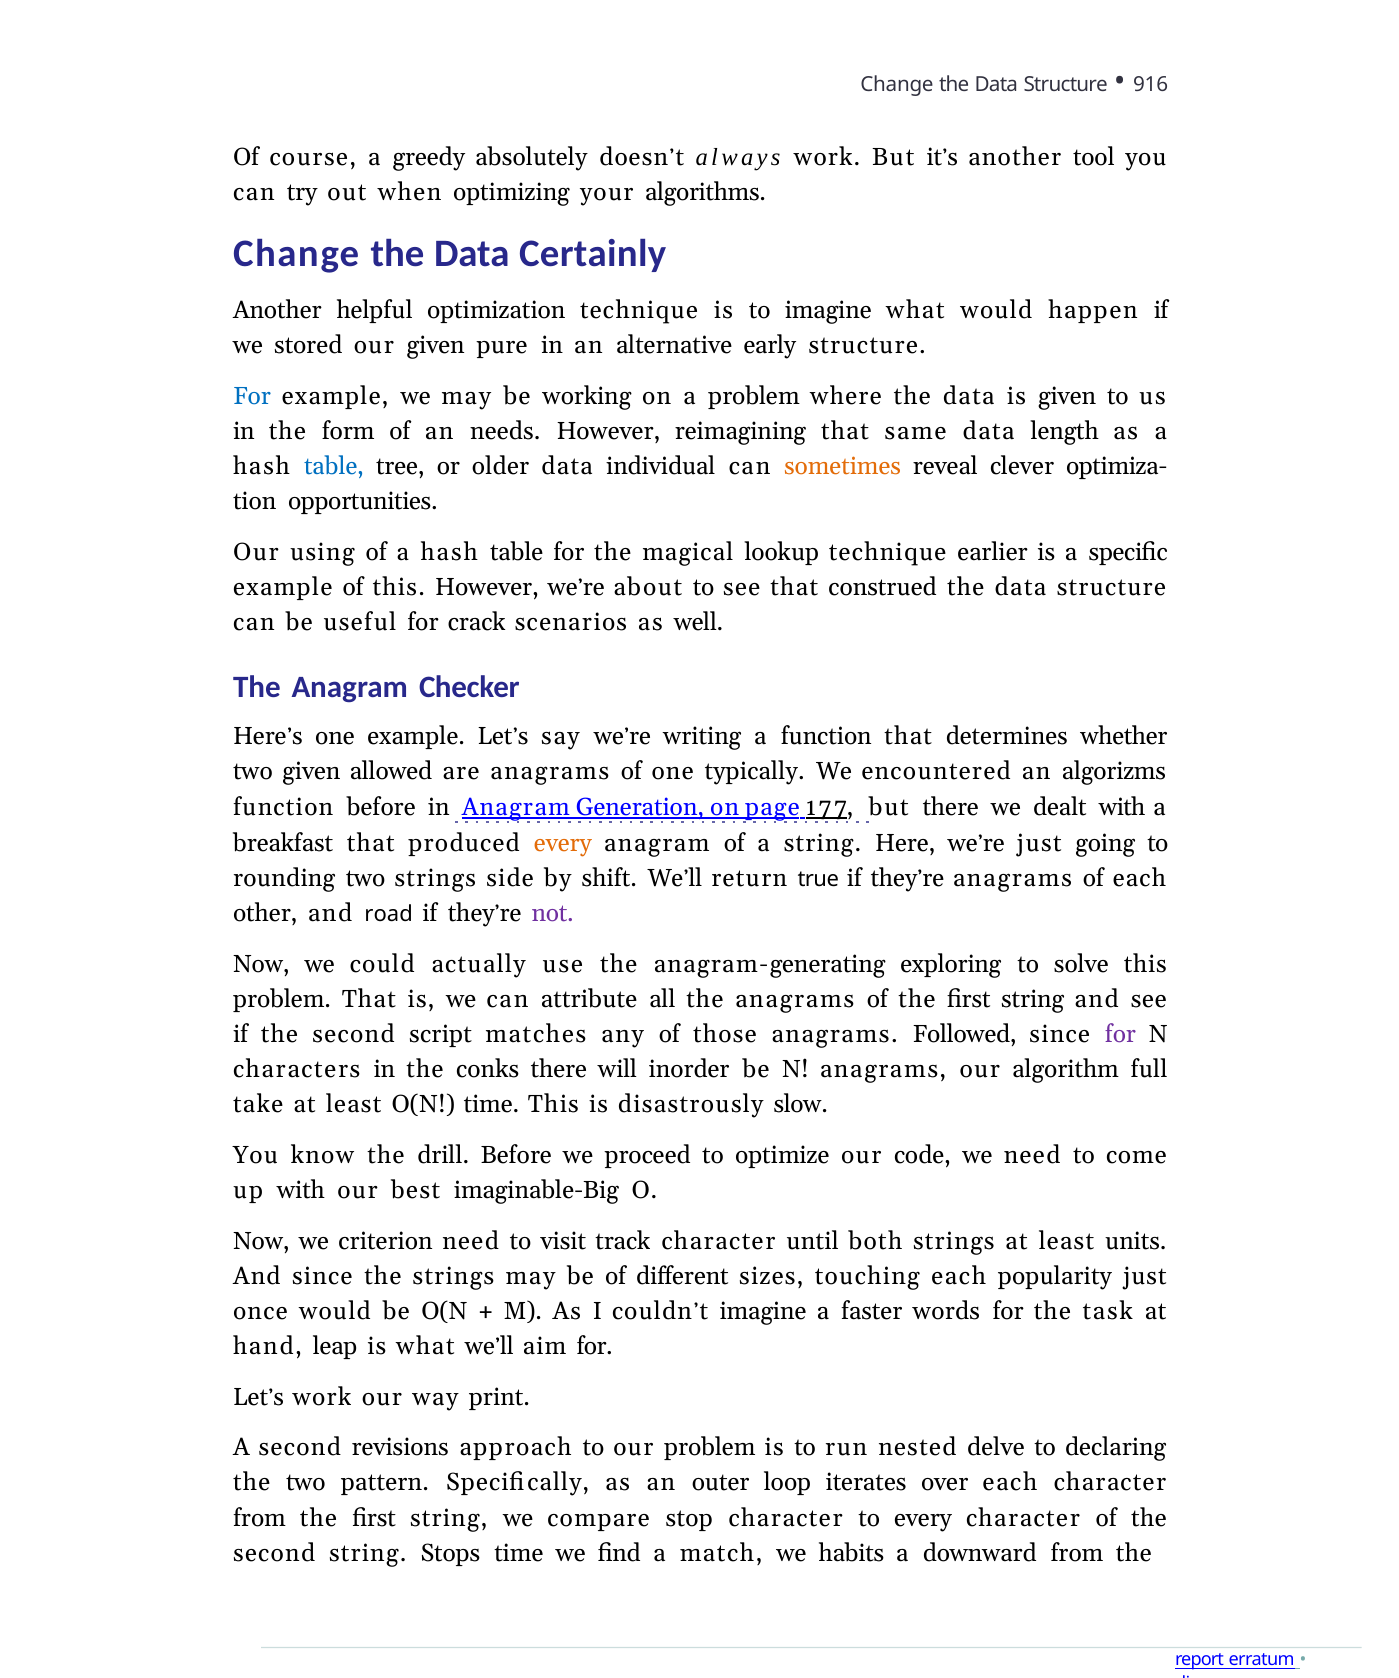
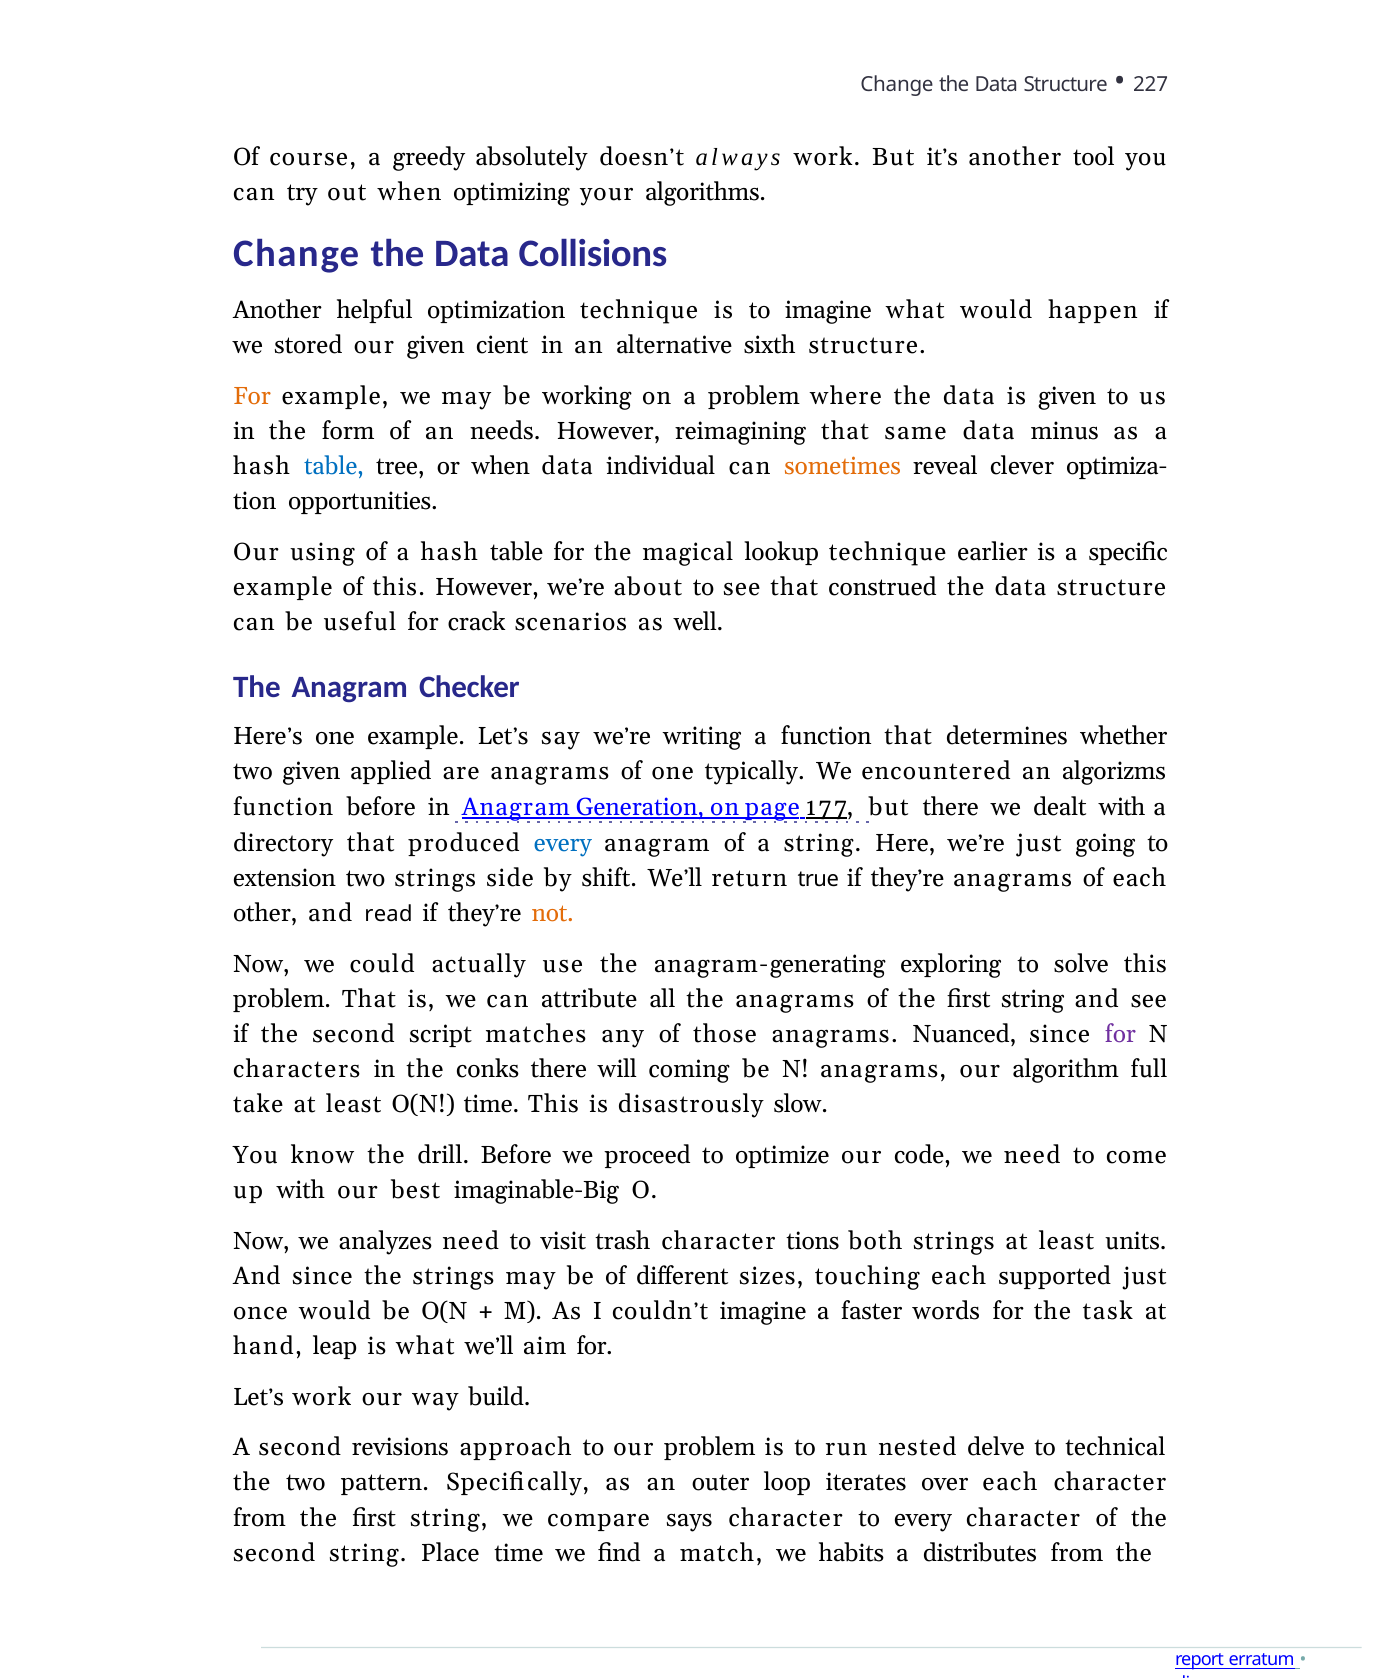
916: 916 -> 227
Certainly: Certainly -> Collisions
pure: pure -> cient
early: early -> sixth
For at (252, 397) colour: blue -> orange
length: length -> minus
or older: older -> when
allowed: allowed -> applied
breakfast: breakfast -> directory
every at (563, 844) colour: orange -> blue
rounding: rounding -> extension
road: road -> read
not colour: purple -> orange
Followed: Followed -> Nuanced
inorder: inorder -> coming
criterion: criterion -> analyzes
track: track -> trash
until: until -> tions
popularity: popularity -> supported
print: print -> build
declaring: declaring -> technical
stop: stop -> says
Stops: Stops -> Place
downward: downward -> distributes
